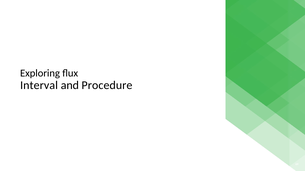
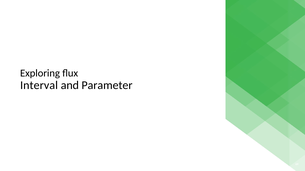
Procedure: Procedure -> Parameter
